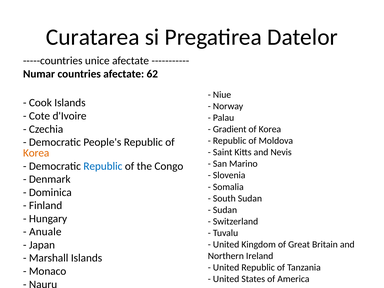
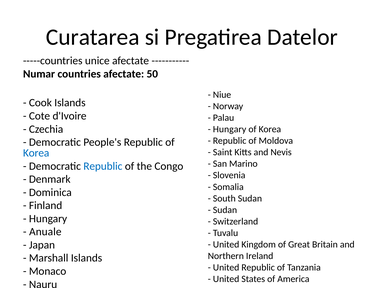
62: 62 -> 50
Gradient at (230, 129): Gradient -> Hungary
Korea at (36, 153) colour: orange -> blue
